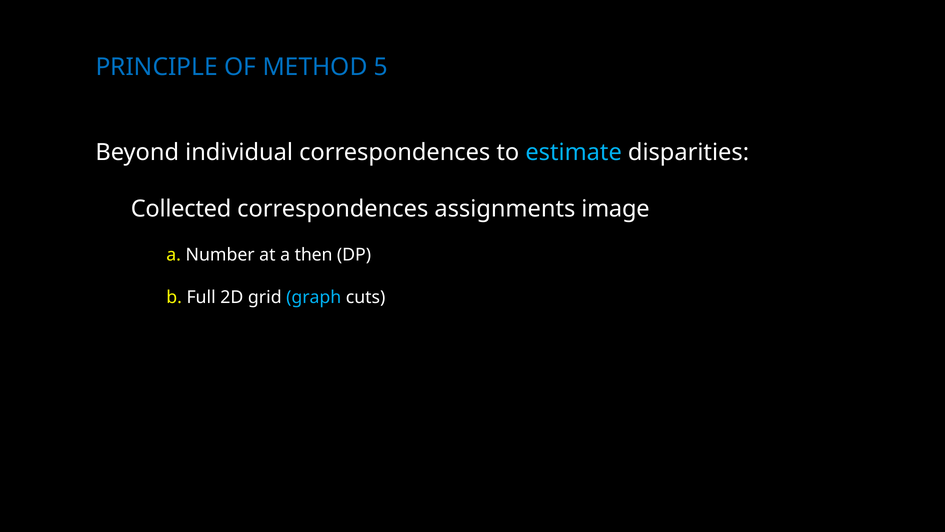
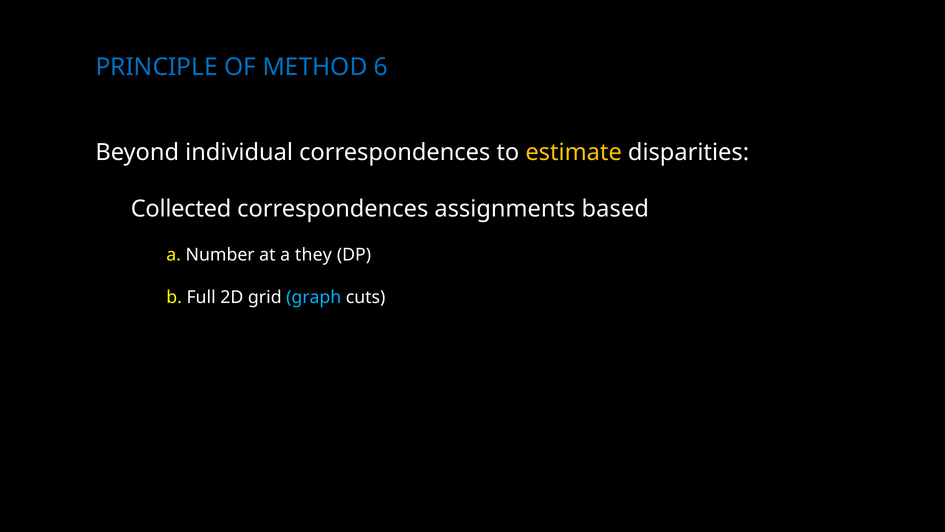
5: 5 -> 6
estimate colour: light blue -> yellow
image: image -> based
then: then -> they
